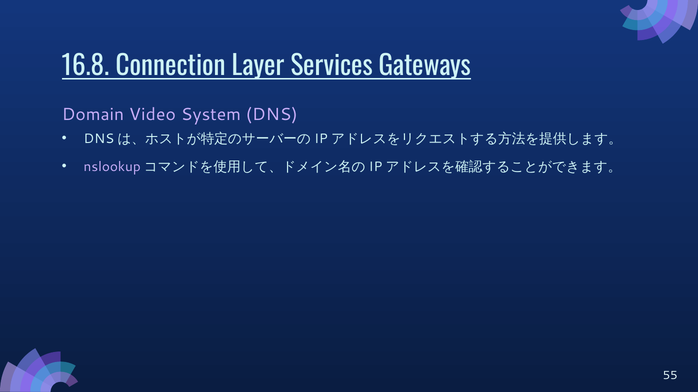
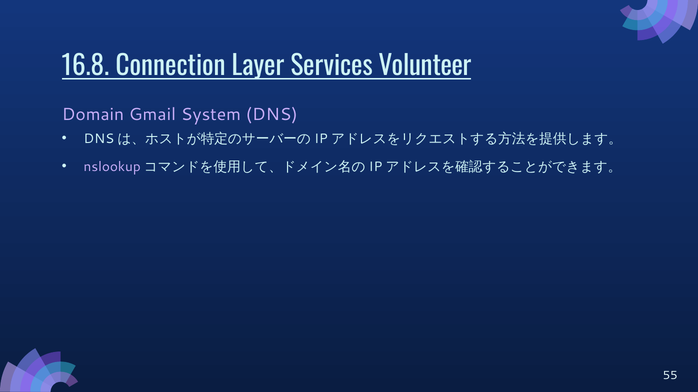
Gateways: Gateways -> Volunteer
Video: Video -> Gmail
